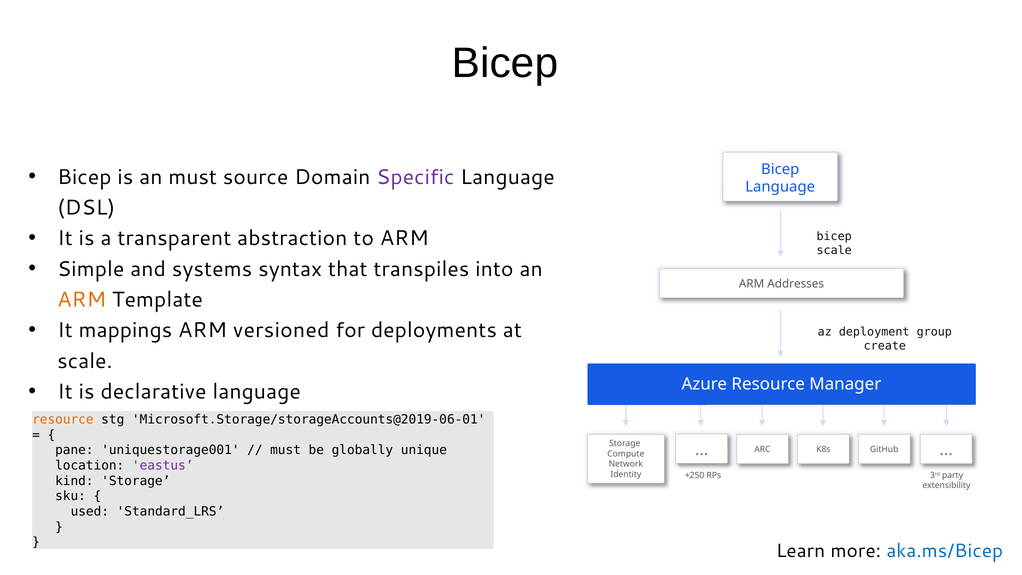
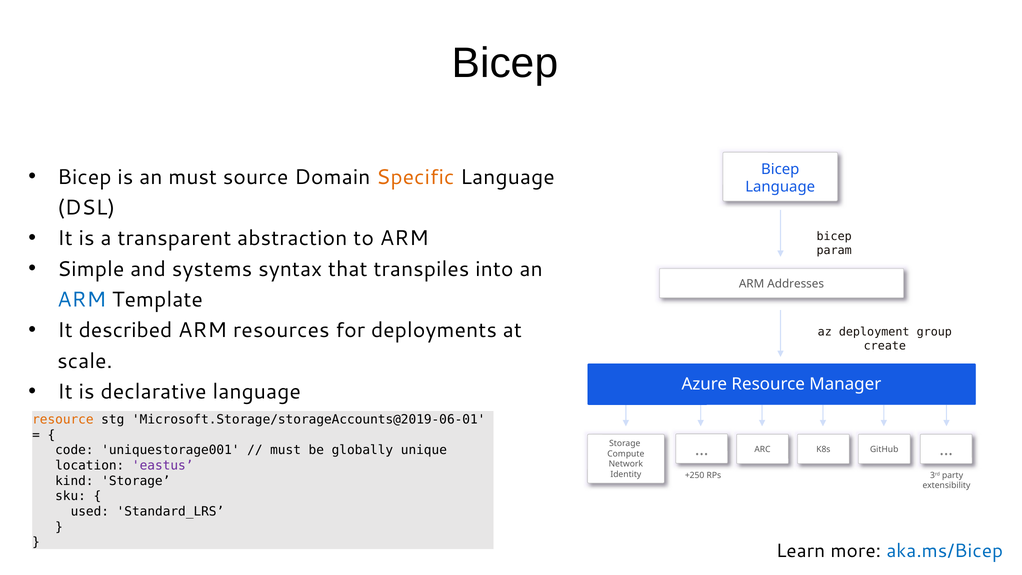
Specific colour: purple -> orange
scale at (834, 250): scale -> param
ARM at (82, 300) colour: orange -> blue
mappings: mappings -> described
versioned: versioned -> resources
pane: pane -> code
